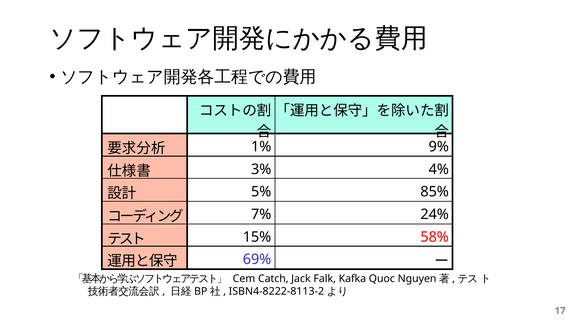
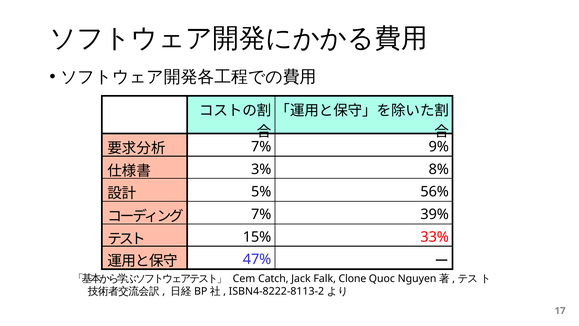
1% at (261, 147): 1% -> 7%
4%: 4% -> 8%
85%: 85% -> 56%
24%: 24% -> 39%
58%: 58% -> 33%
69%: 69% -> 47%
Kafka: Kafka -> Clone
